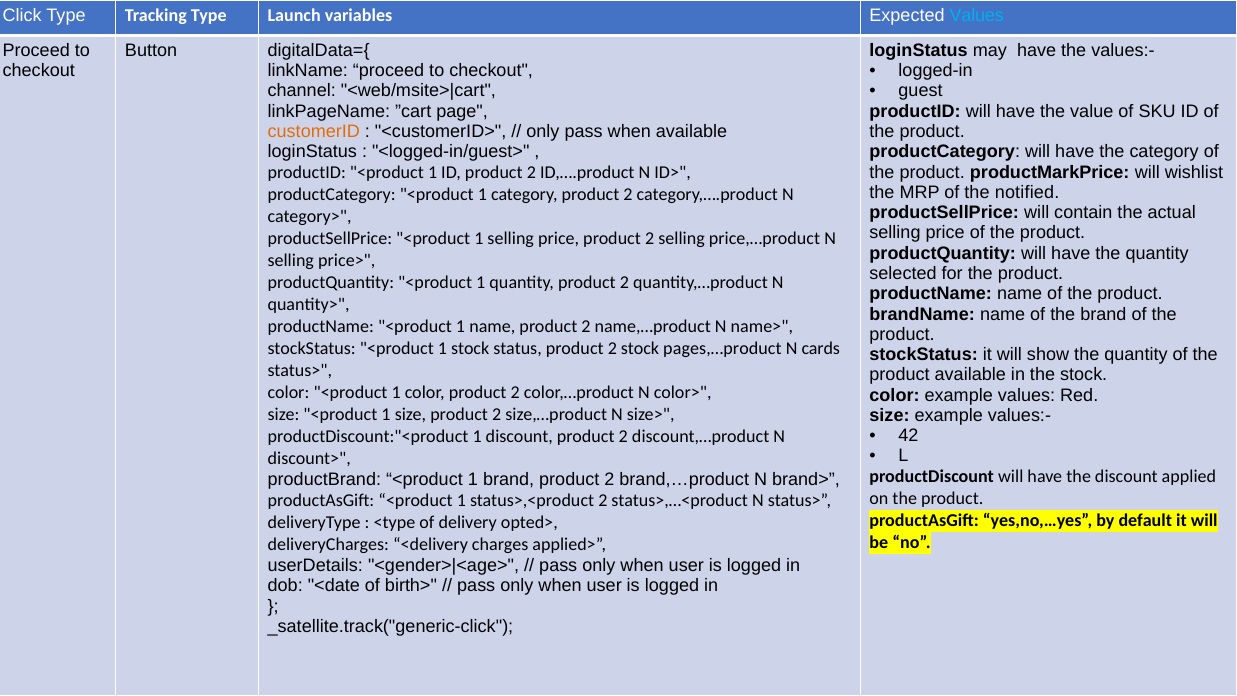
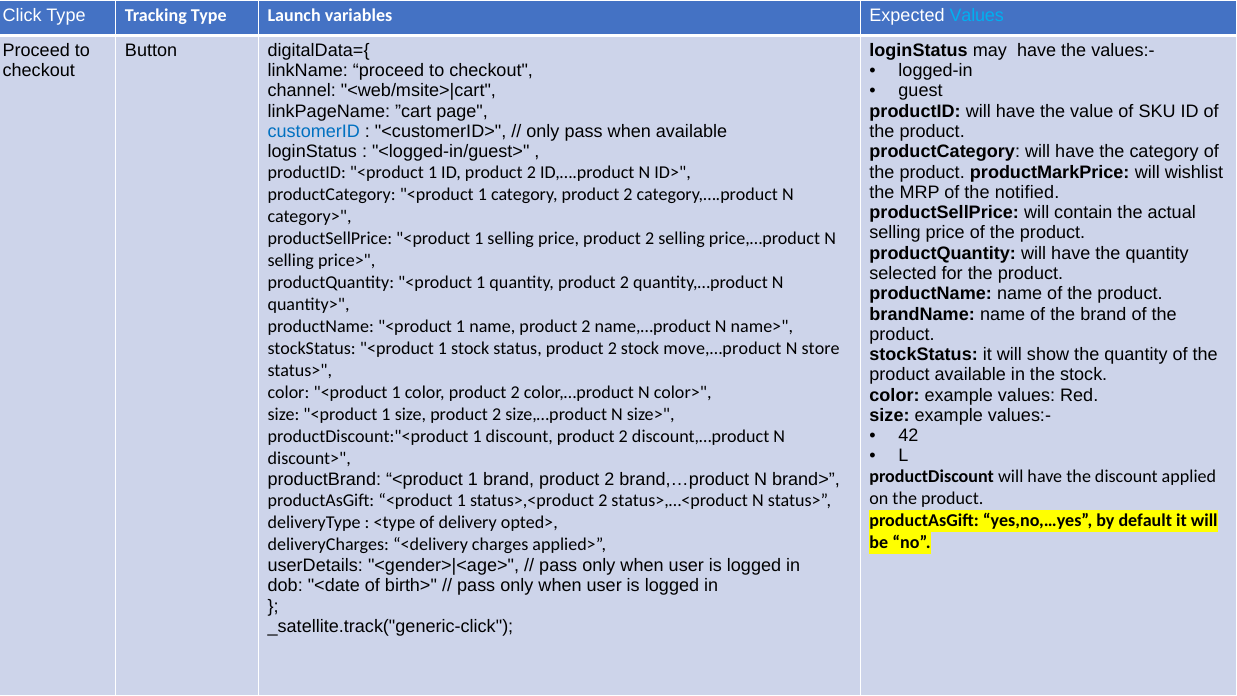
customerID colour: orange -> blue
pages,…product: pages,…product -> move,…product
cards: cards -> store
